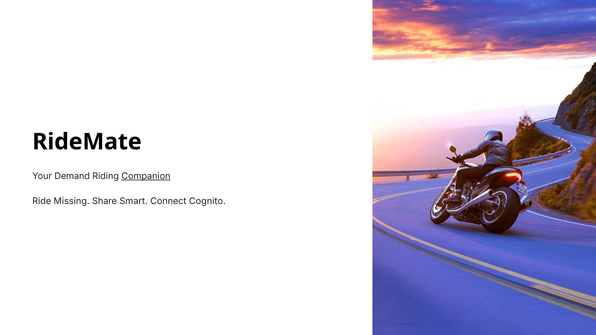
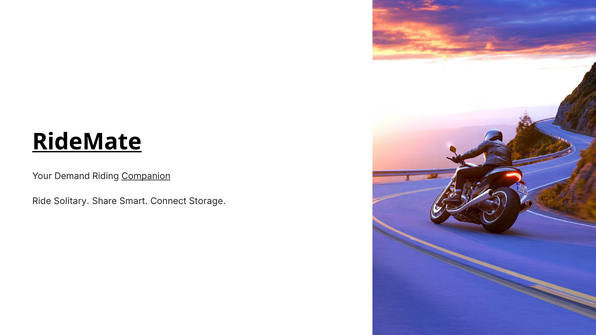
RideMate underline: none -> present
Missing: Missing -> Solitary
Cognito: Cognito -> Storage
